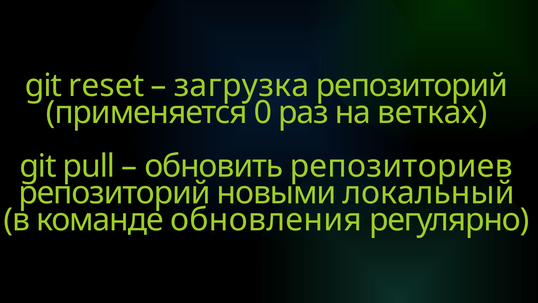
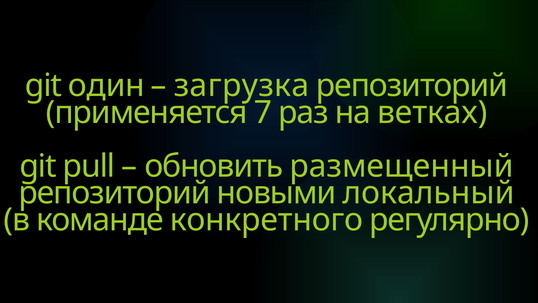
reset: reset -> один
0: 0 -> 7
репозиториев: репозиториев -> размещенный
обновления: обновления -> конкретного
